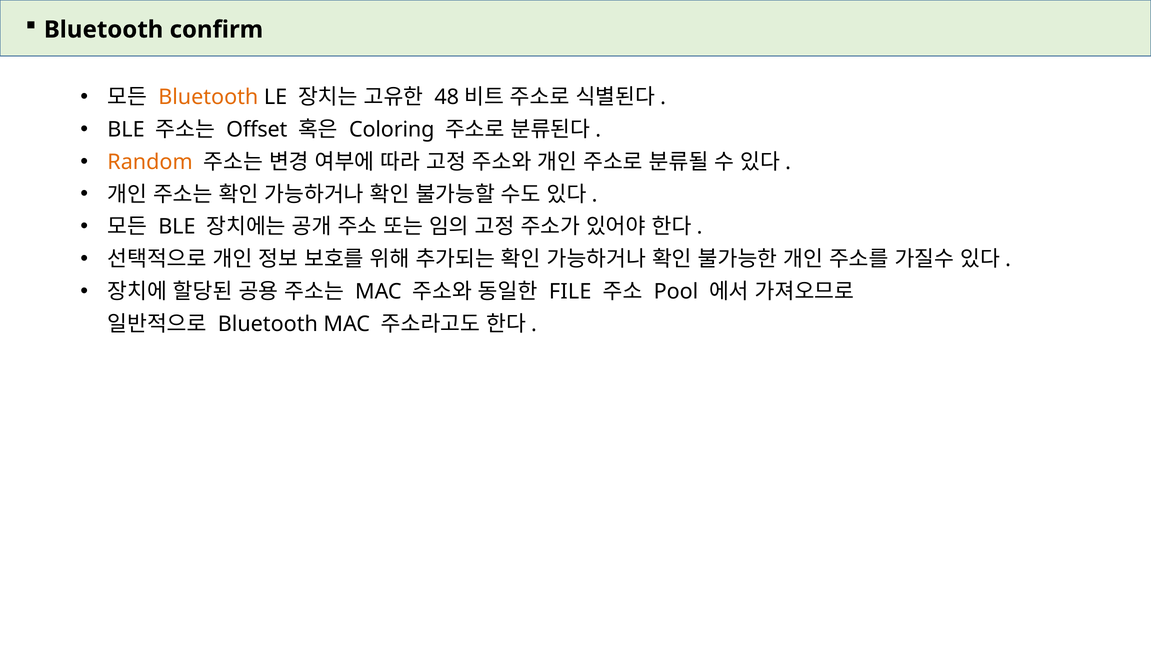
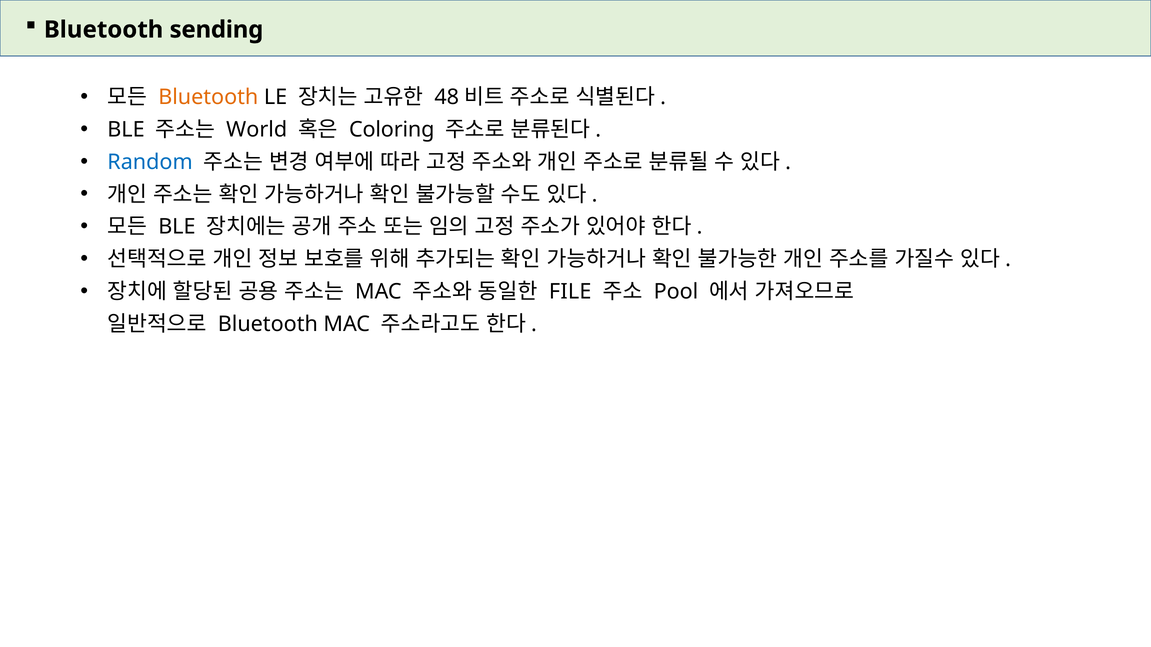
confirm: confirm -> sending
Offset: Offset -> World
Random colour: orange -> blue
